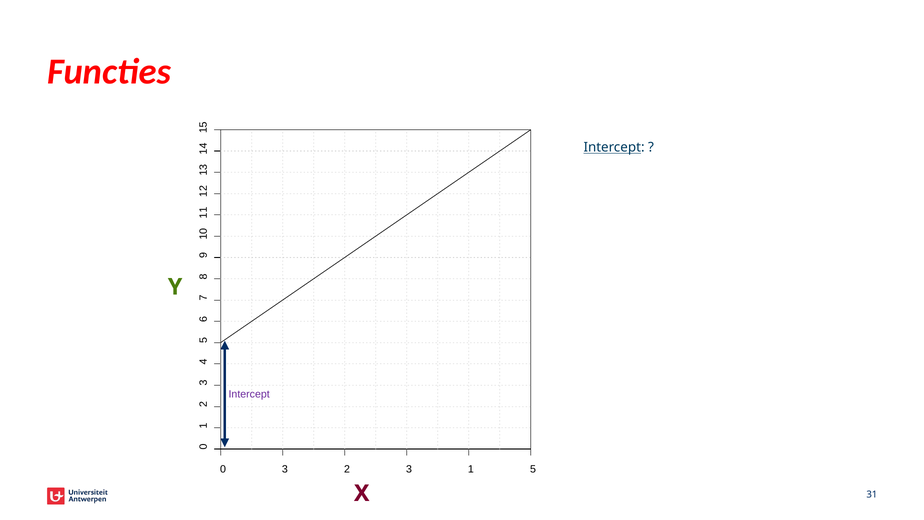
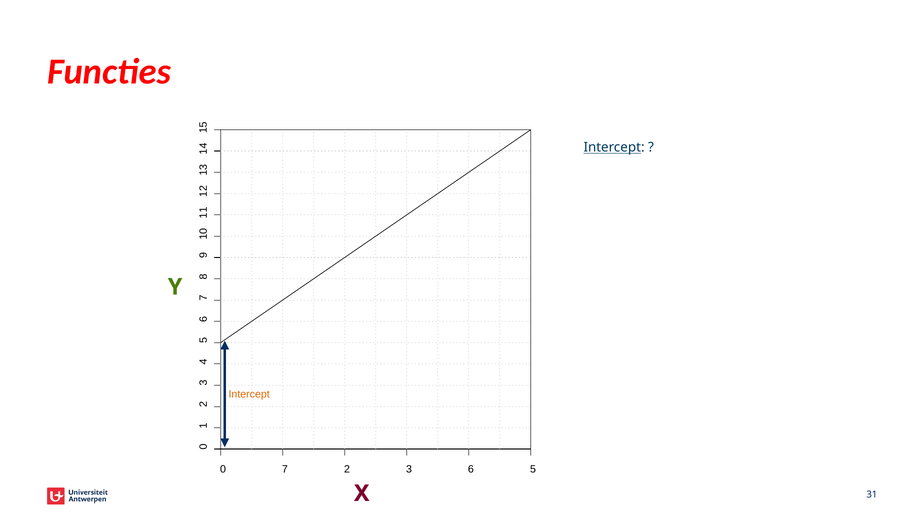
Intercept at (249, 394) colour: purple -> orange
0 3: 3 -> 7
2 3 1: 1 -> 6
